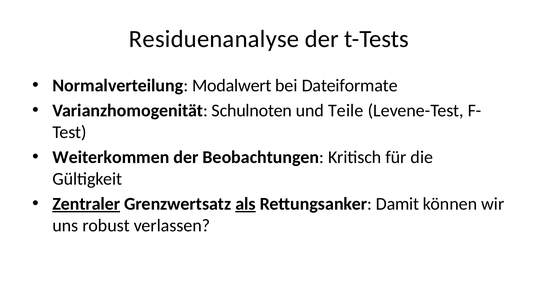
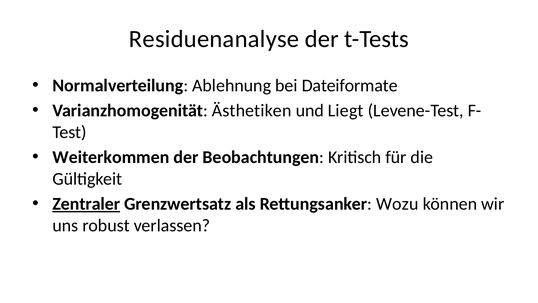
Modalwert: Modalwert -> Ablehnung
Schulnoten: Schulnoten -> Ästhetiken
Teile: Teile -> Liegt
als underline: present -> none
Damit: Damit -> Wozu
